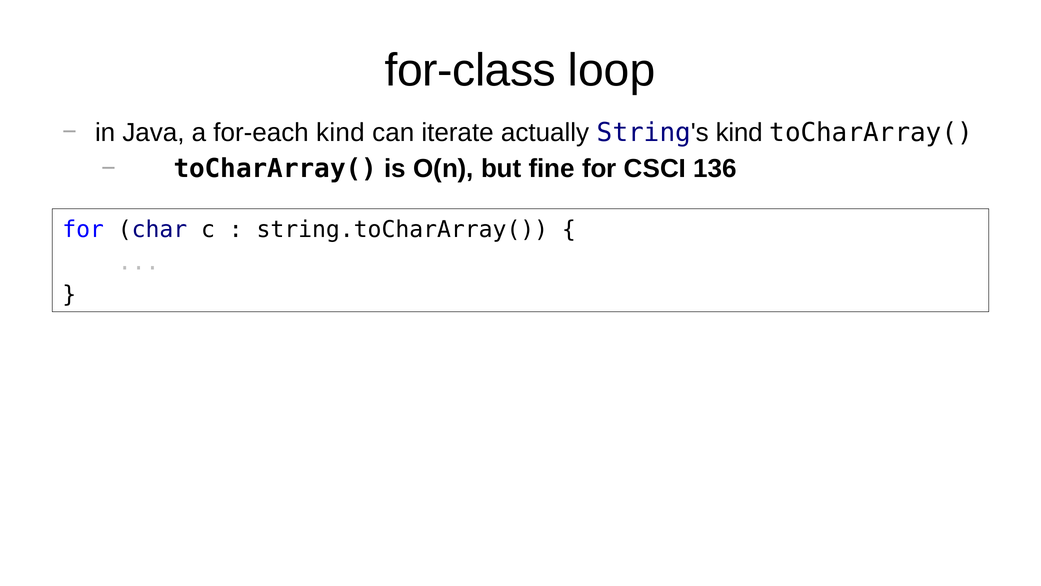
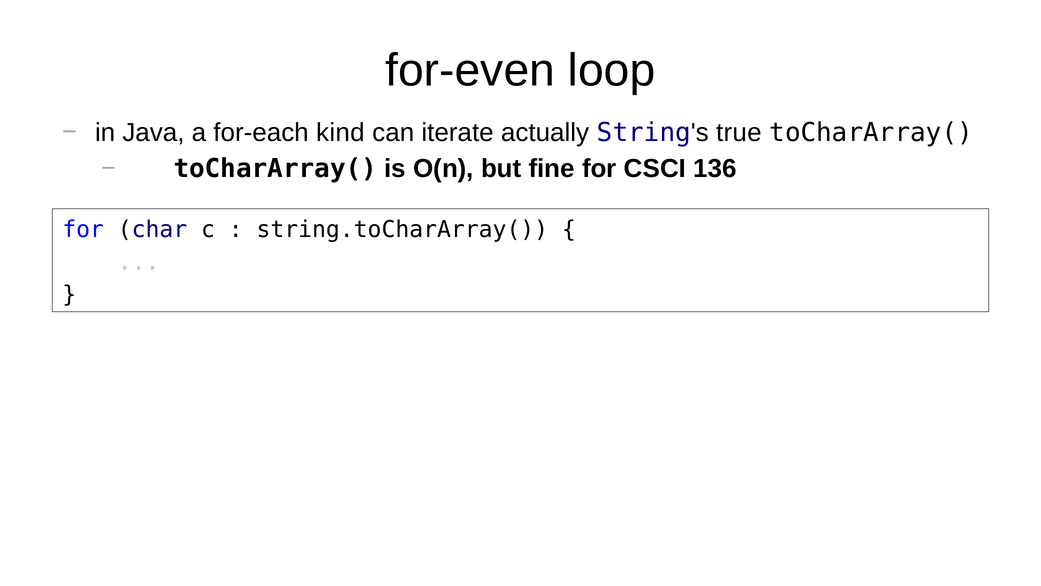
for-class: for-class -> for-even
String's kind: kind -> true
